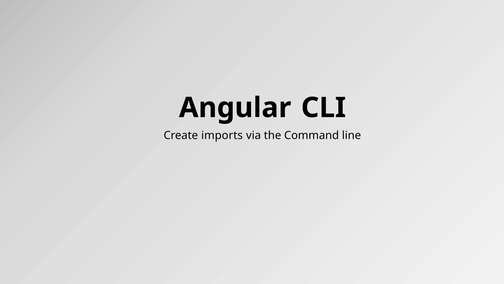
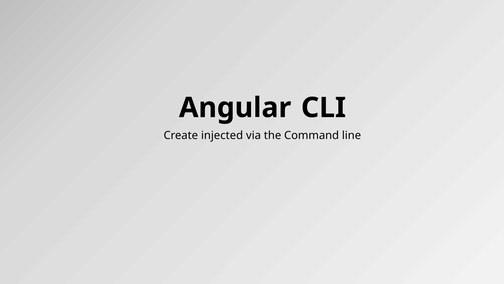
imports: imports -> injected
